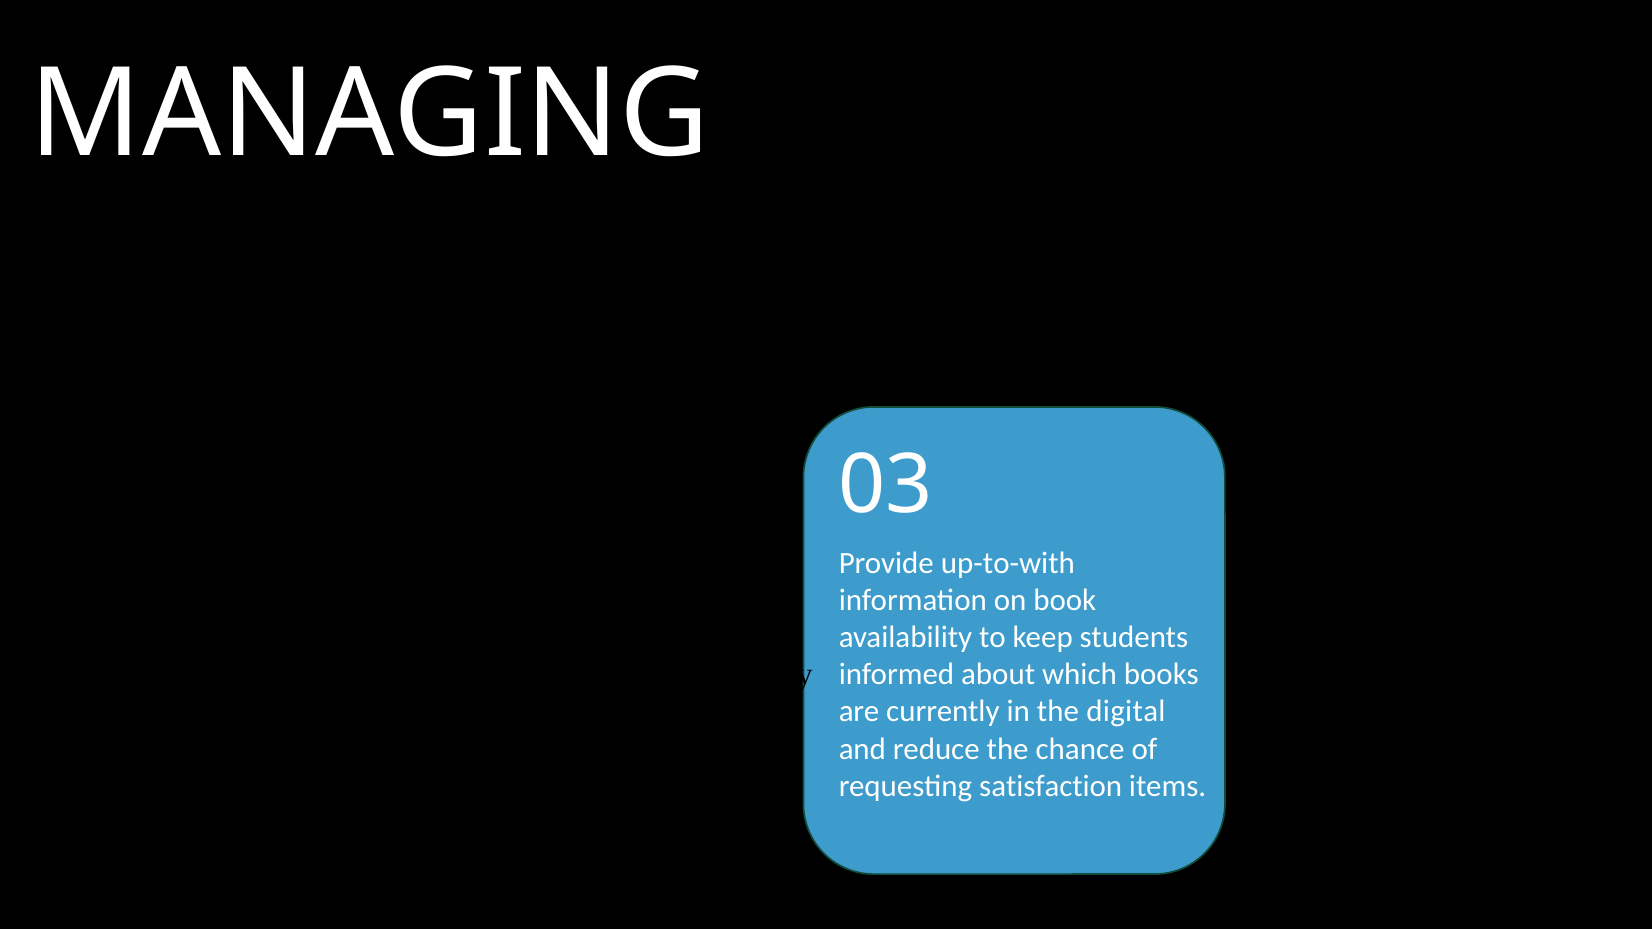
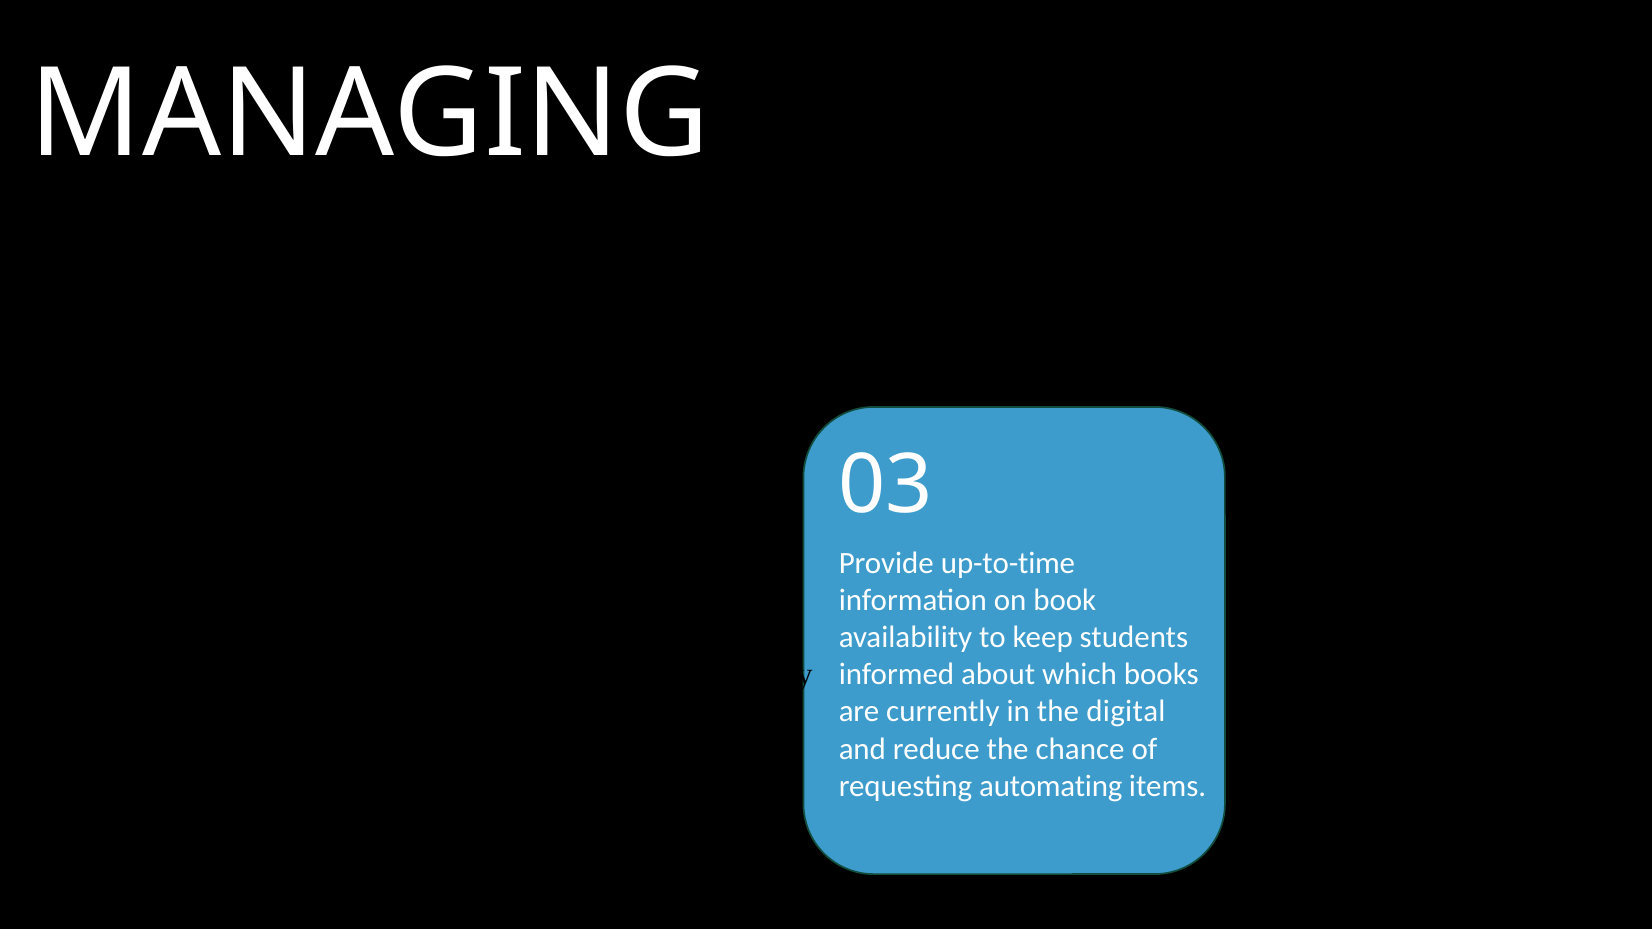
up-to-with: up-to-with -> up-to-time
requesting satisfaction: satisfaction -> automating
